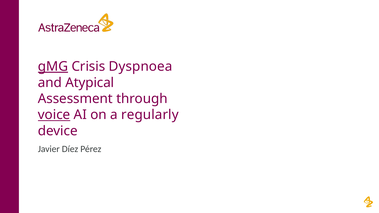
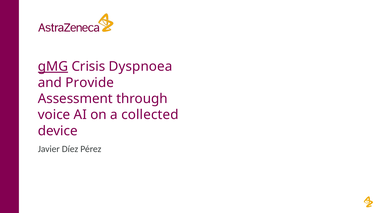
Atypical: Atypical -> Provide
voice underline: present -> none
regularly: regularly -> collected
